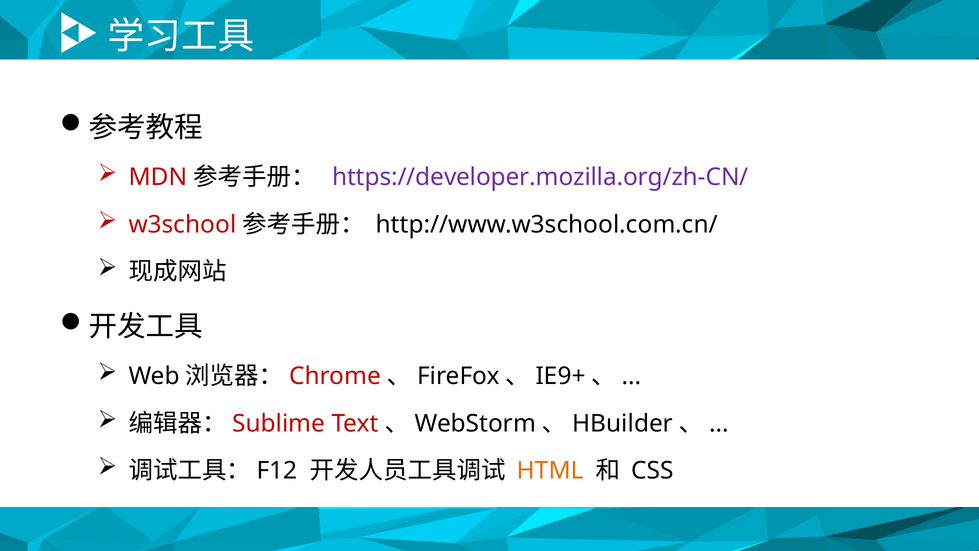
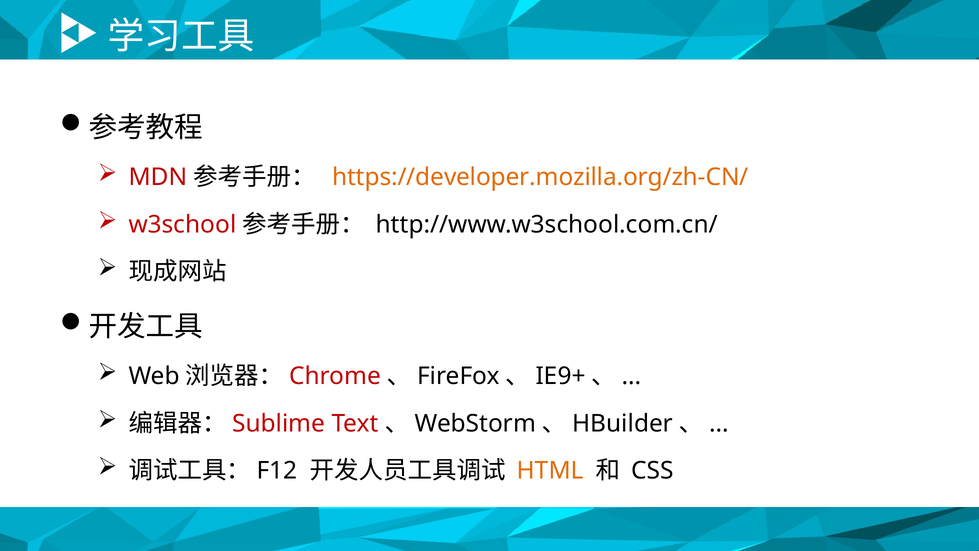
https://developer.mozilla.org/zh-CN/ colour: purple -> orange
